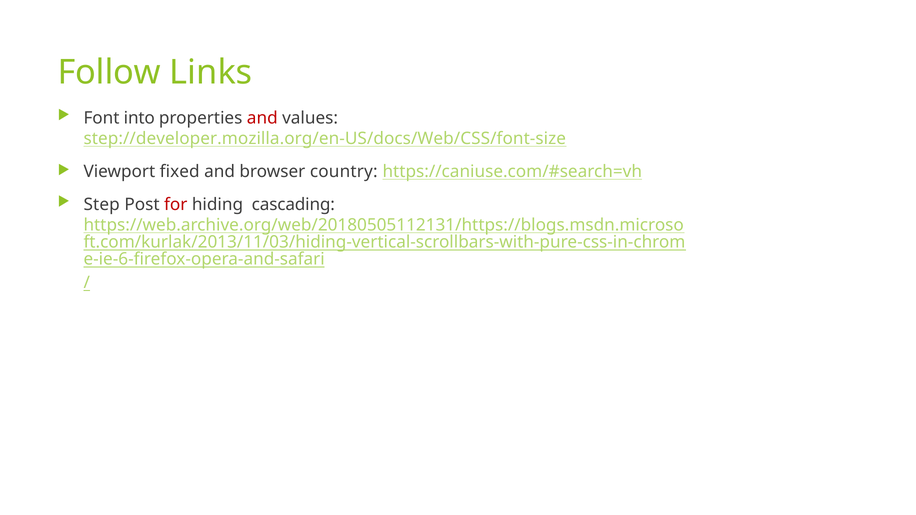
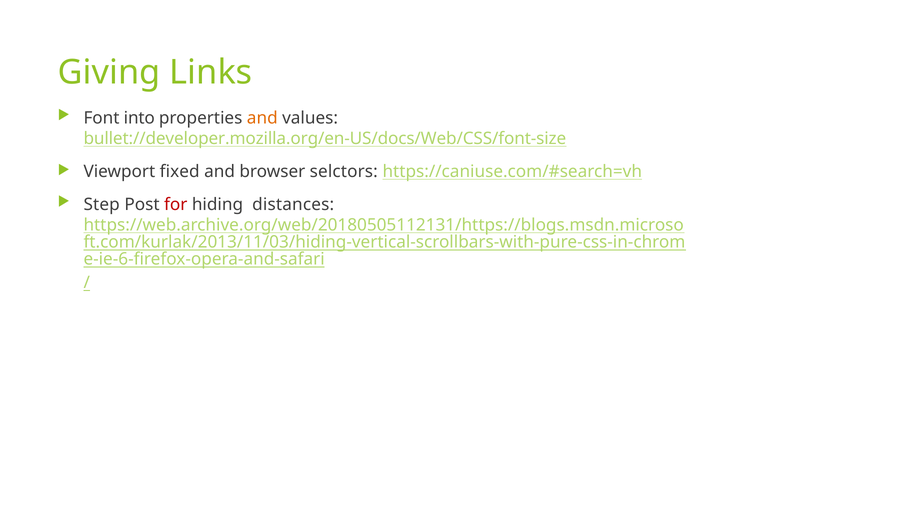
Follow: Follow -> Giving
and at (262, 118) colour: red -> orange
step://developer.mozilla.org/en-US/docs/Web/CSS/font-size: step://developer.mozilla.org/en-US/docs/Web/CSS/font-size -> bullet://developer.mozilla.org/en-US/docs/Web/CSS/font-size
country: country -> selctors
cascading: cascading -> distances
